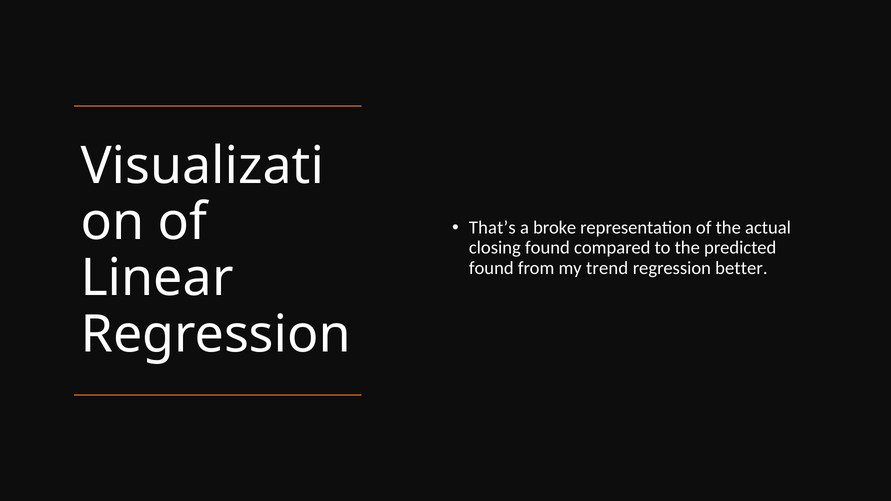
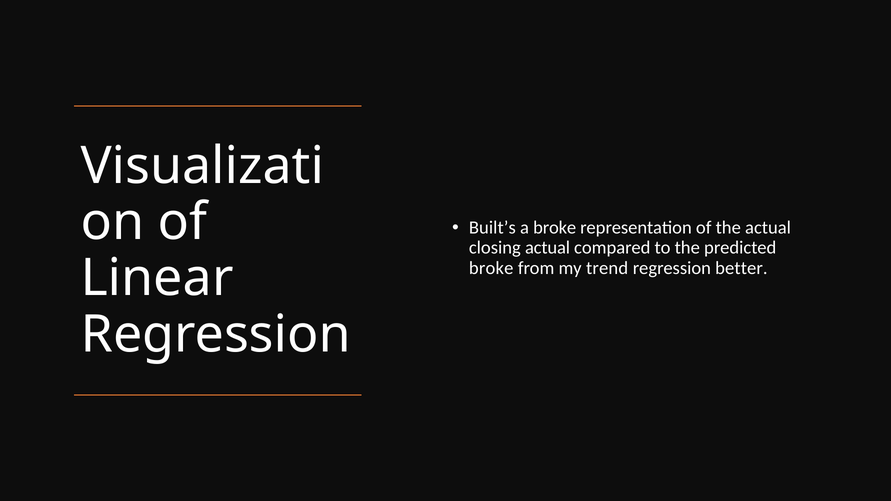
That’s: That’s -> Built’s
closing found: found -> actual
found at (491, 268): found -> broke
